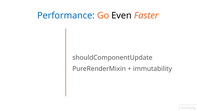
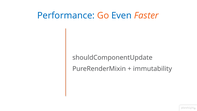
Even colour: black -> blue
